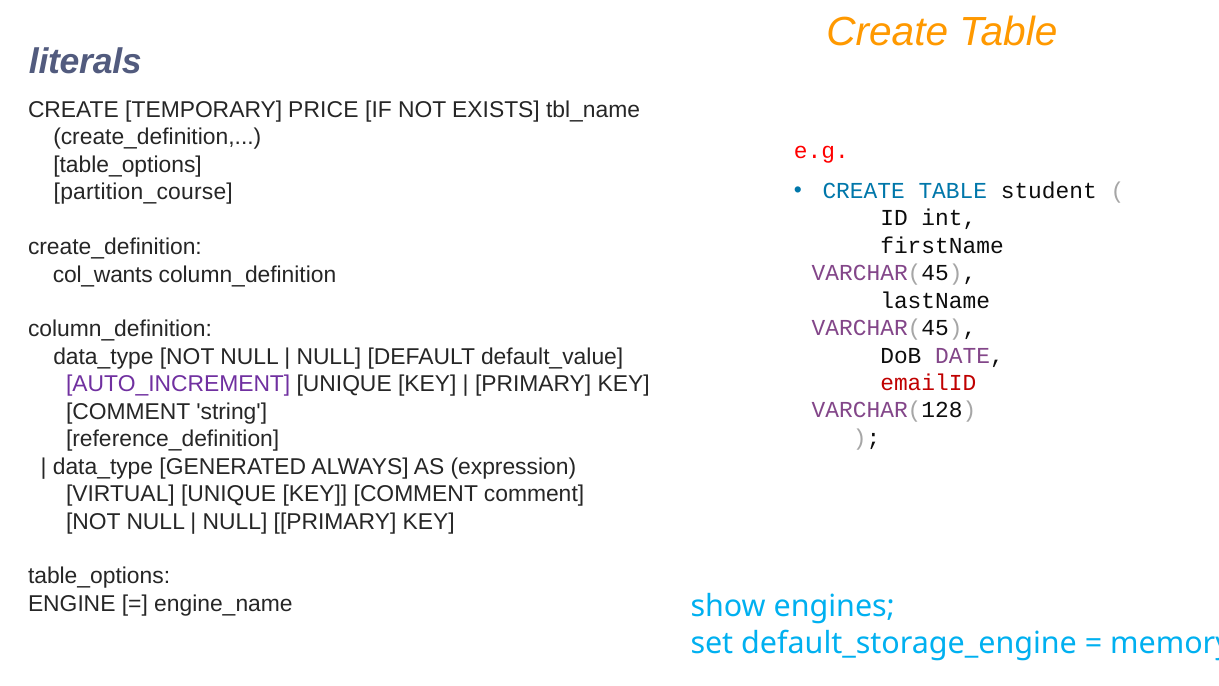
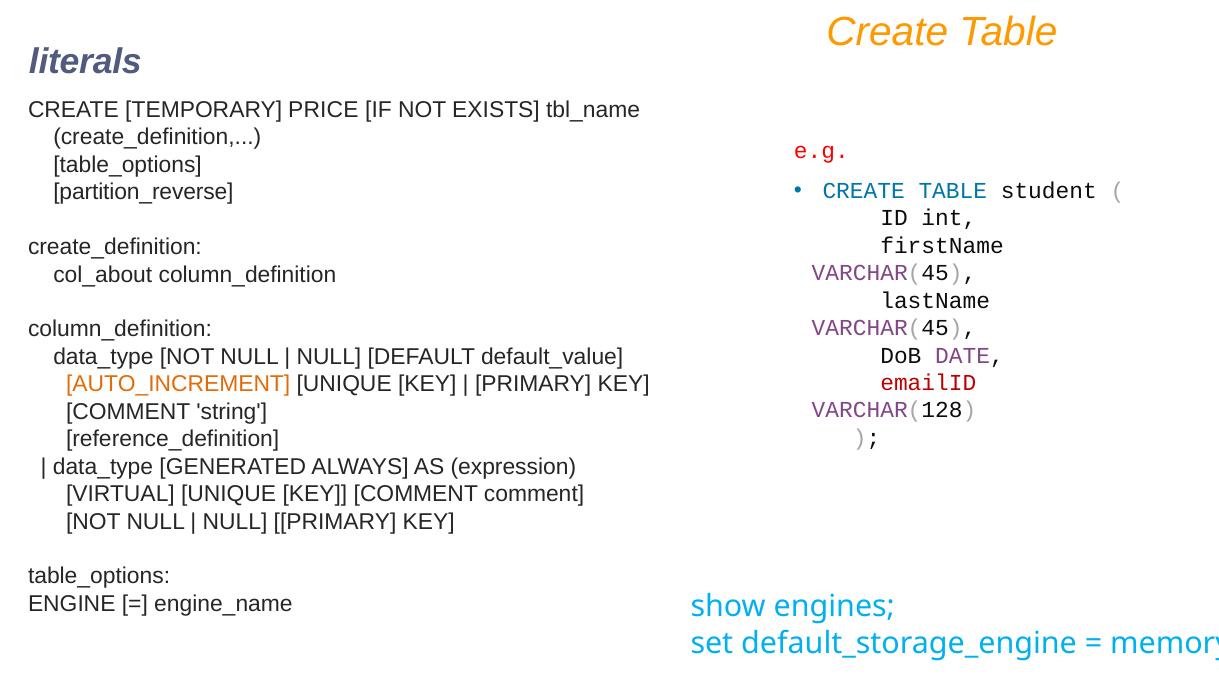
partition_course: partition_course -> partition_reverse
col_wants: col_wants -> col_about
AUTO_INCREMENT colour: purple -> orange
